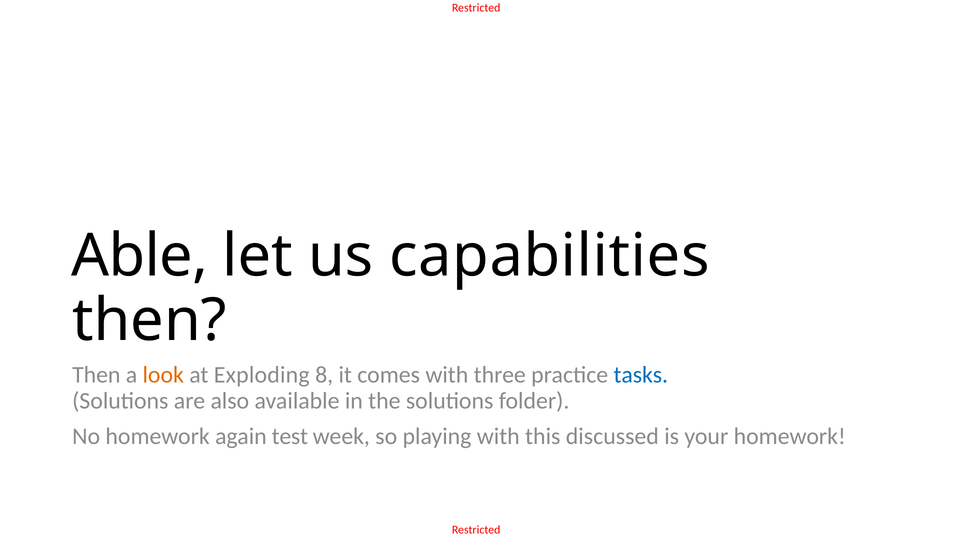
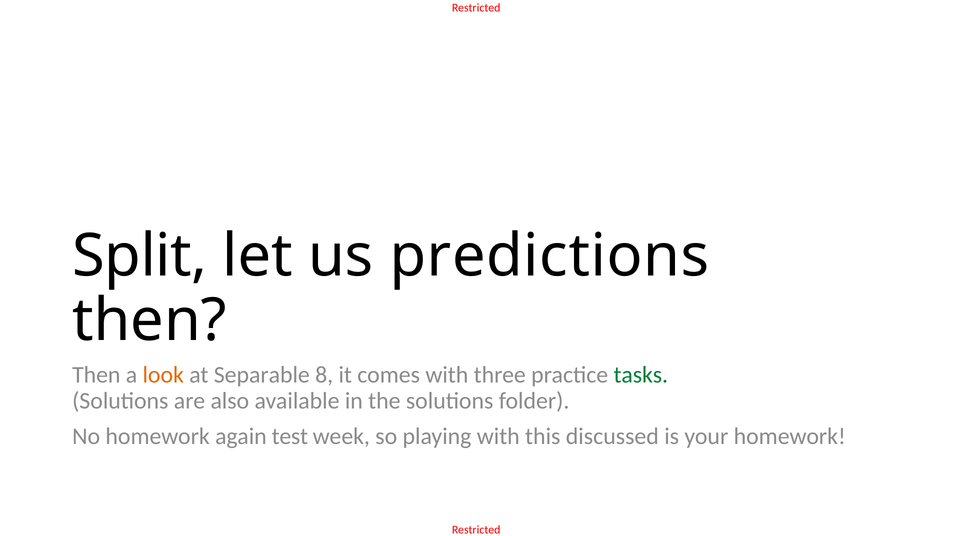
Able: Able -> Split
capabilities: capabilities -> predictions
Exploding: Exploding -> Separable
tasks colour: blue -> green
